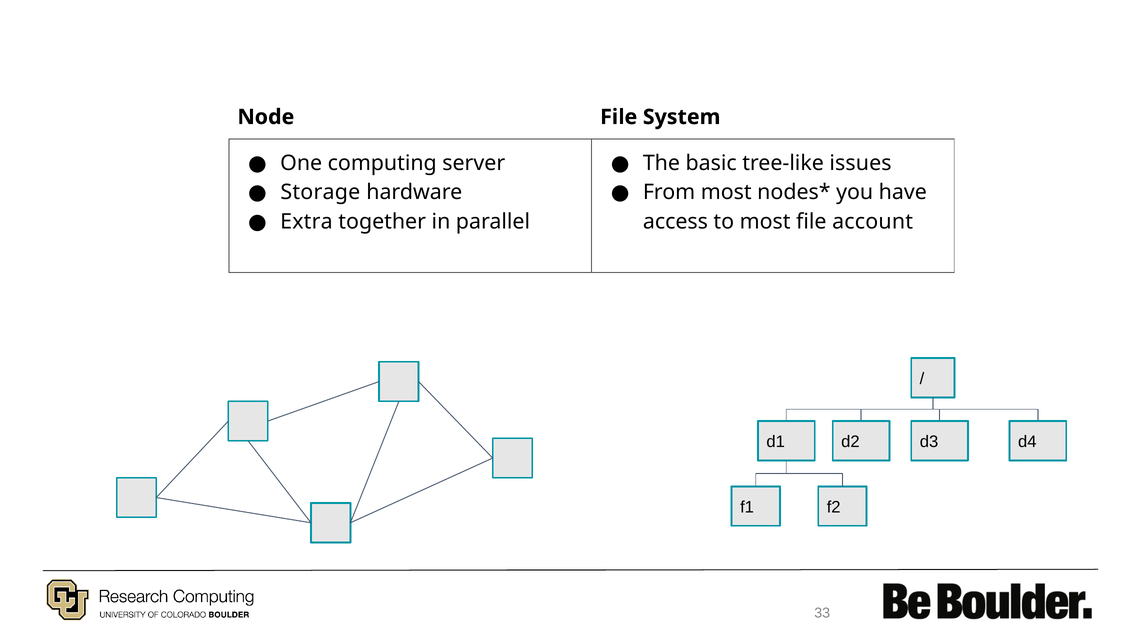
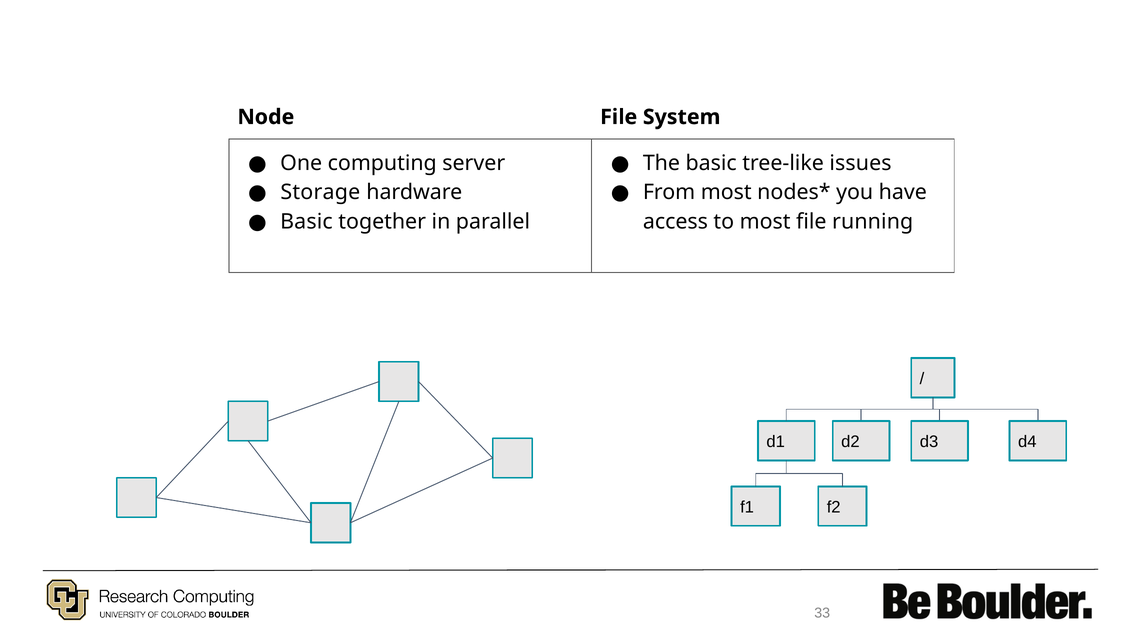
Extra at (306, 221): Extra -> Basic
account: account -> running
